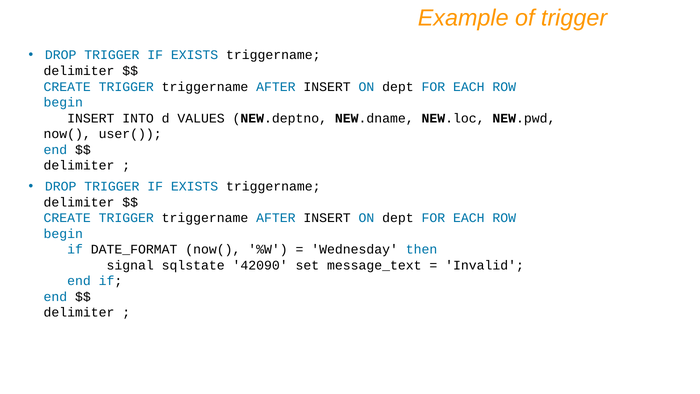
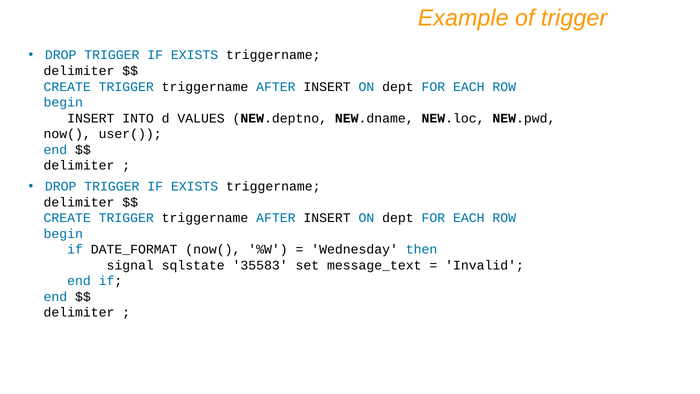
42090: 42090 -> 35583
